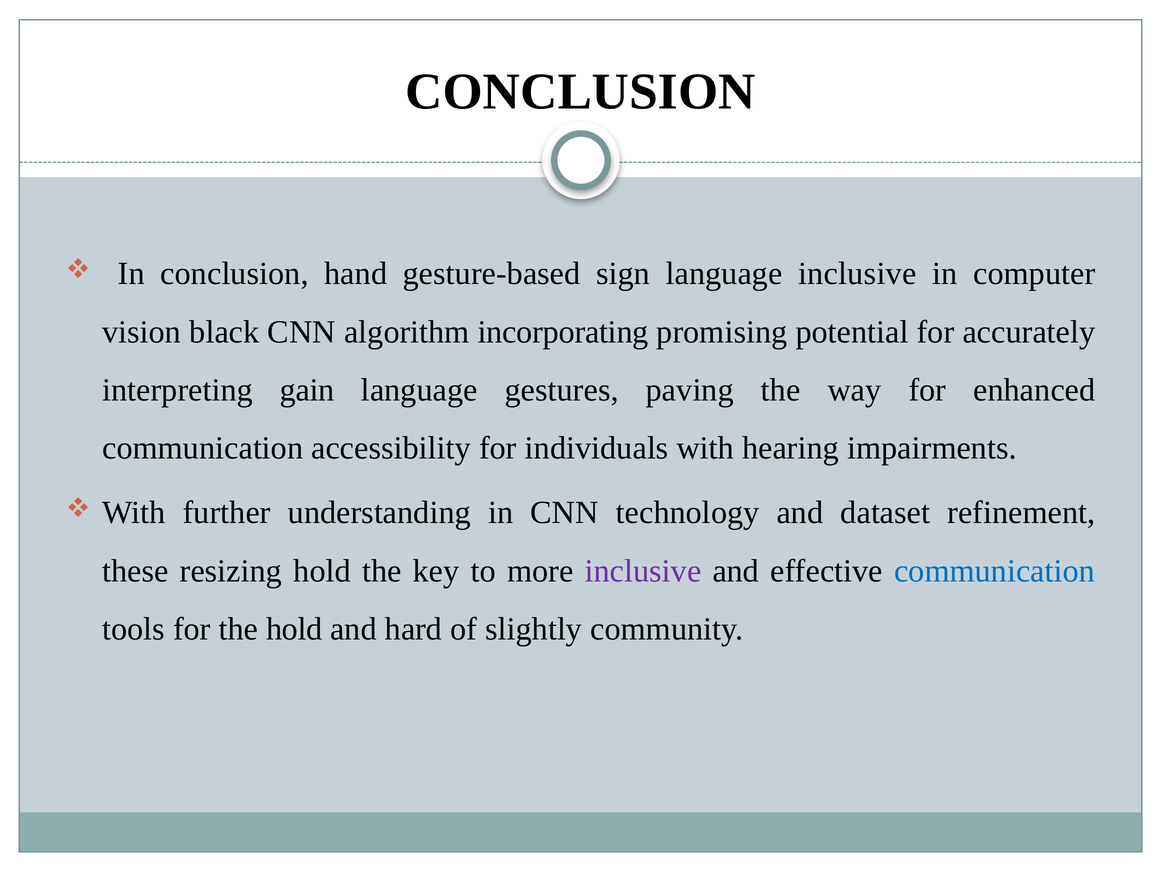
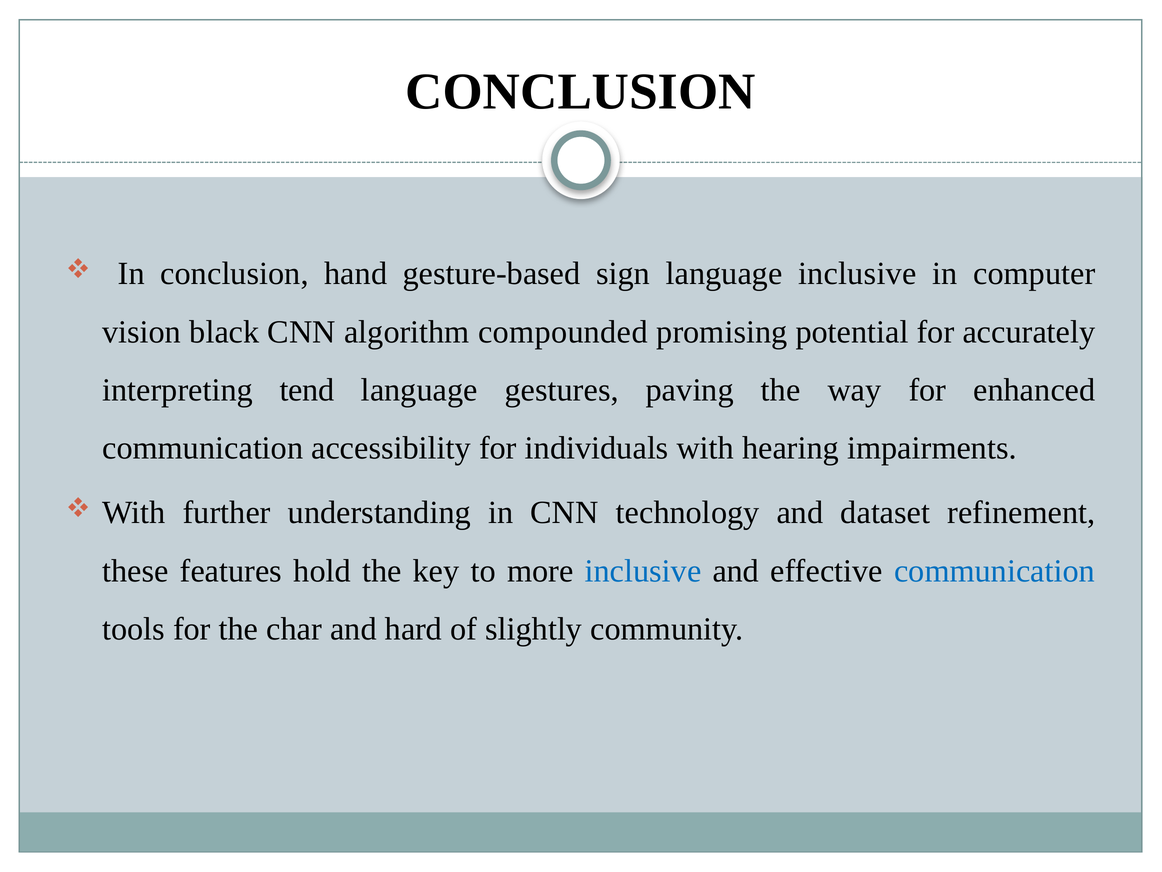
incorporating: incorporating -> compounded
gain: gain -> tend
resizing: resizing -> features
inclusive at (643, 571) colour: purple -> blue
the hold: hold -> char
